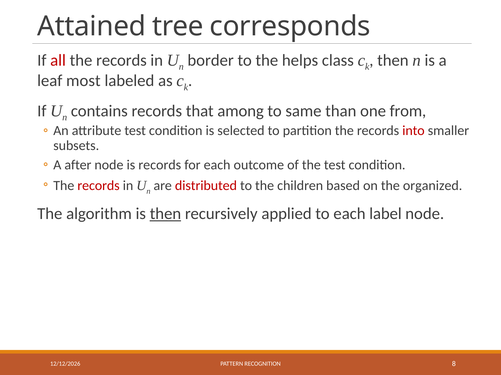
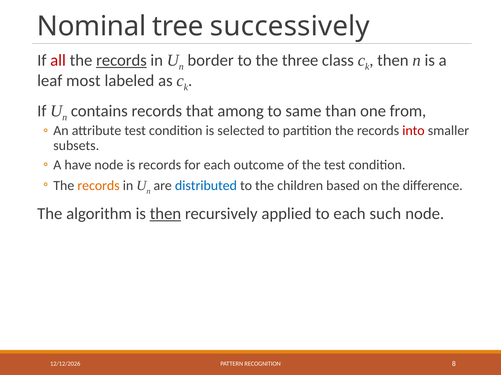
Attained: Attained -> Nominal
corresponds: corresponds -> successively
records at (121, 60) underline: none -> present
helps: helps -> three
after: after -> have
records at (99, 186) colour: red -> orange
distributed colour: red -> blue
organized: organized -> difference
label: label -> such
